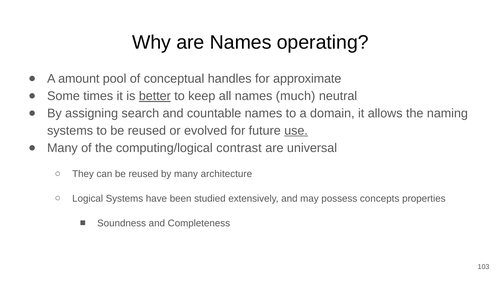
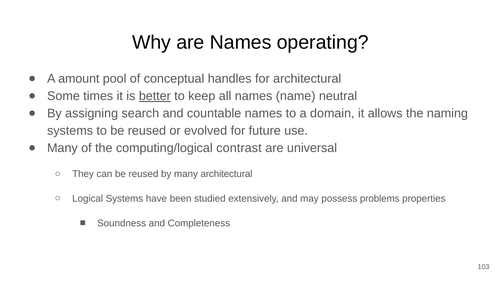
for approximate: approximate -> architectural
much: much -> name
use underline: present -> none
many architecture: architecture -> architectural
concepts: concepts -> problems
